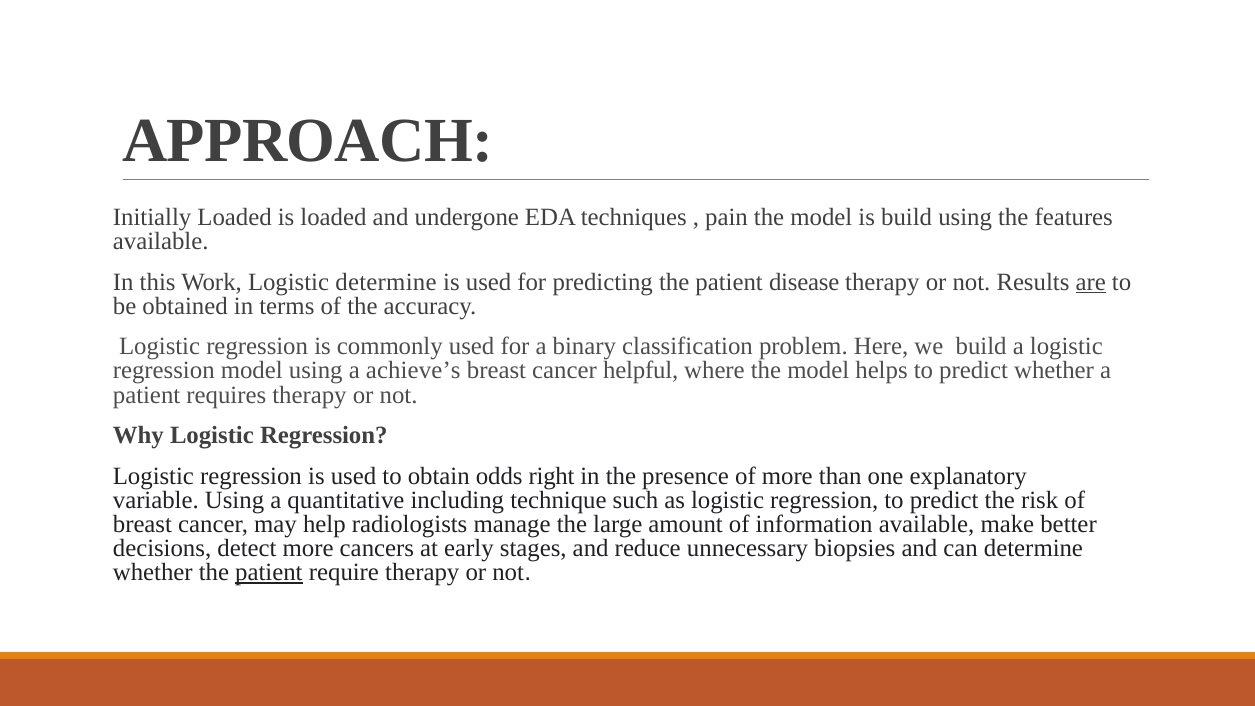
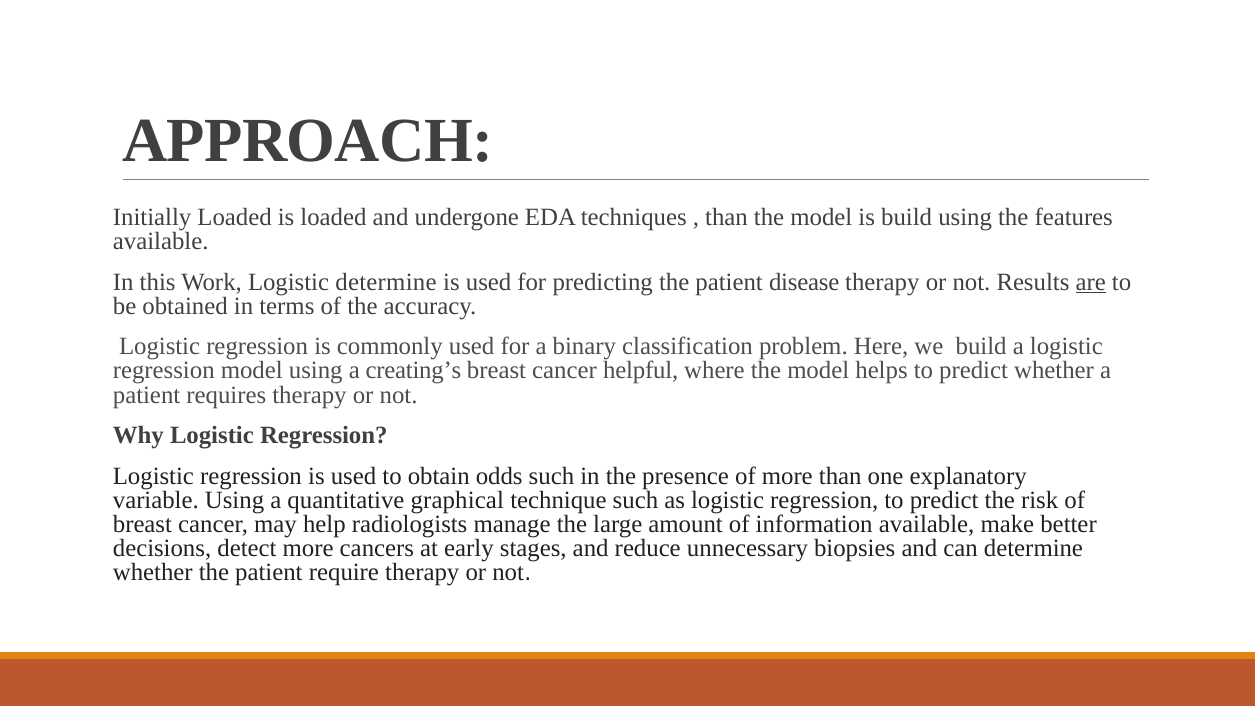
pain at (727, 217): pain -> than
achieve’s: achieve’s -> creating’s
odds right: right -> such
including: including -> graphical
patient at (269, 572) underline: present -> none
